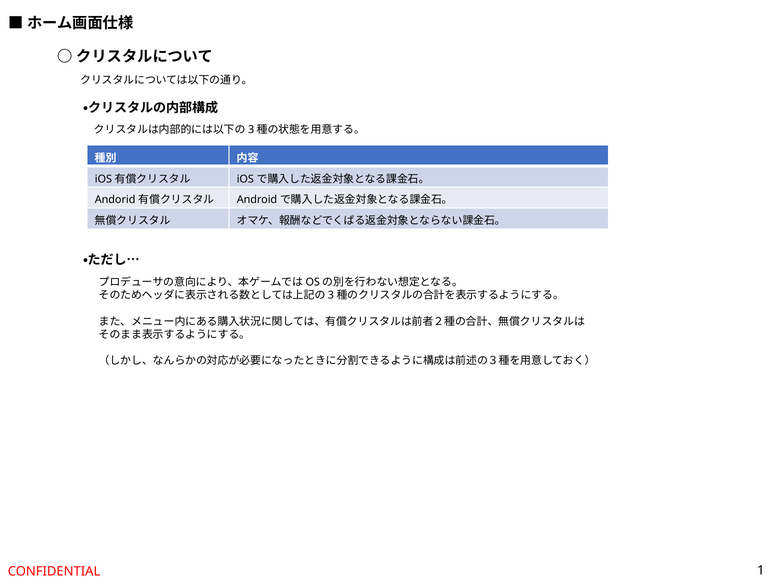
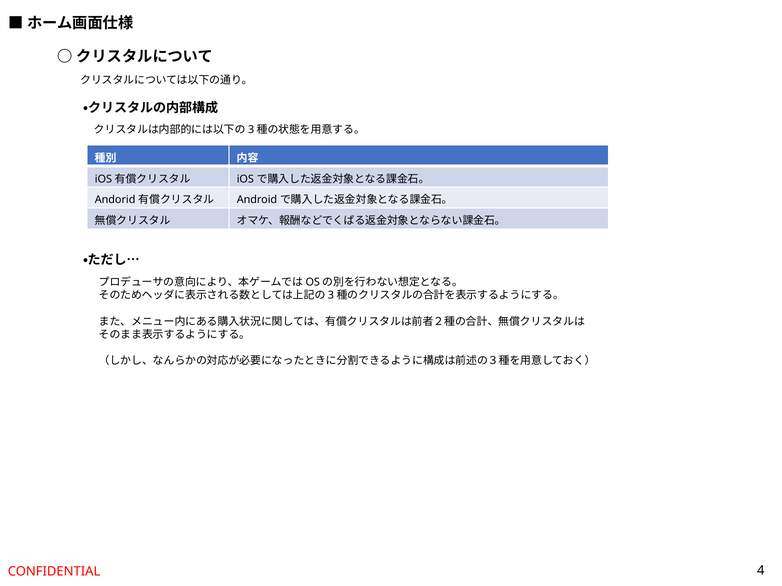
1: 1 -> 4
